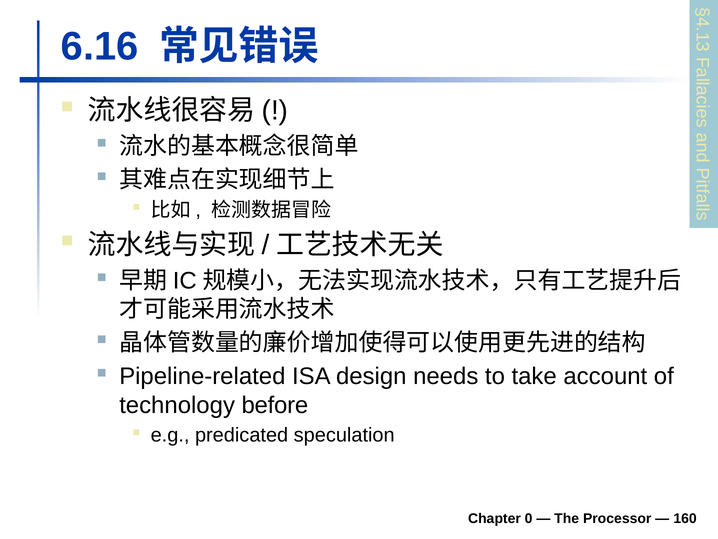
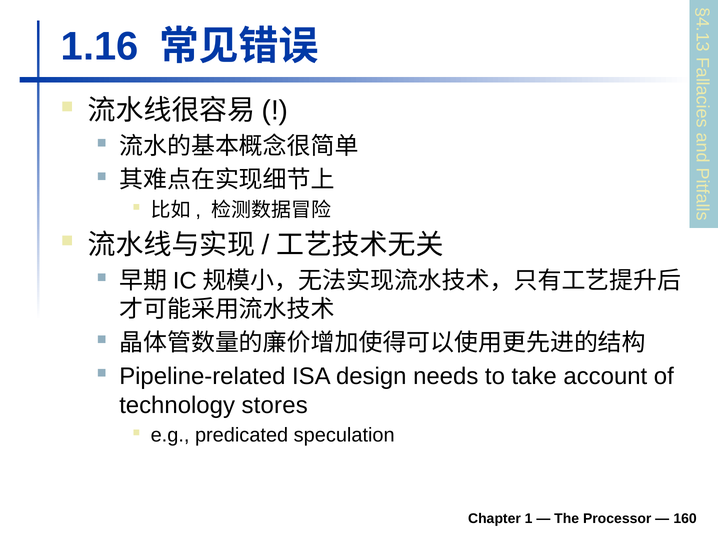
6.16: 6.16 -> 1.16
before: before -> stores
Chapter 0: 0 -> 1
